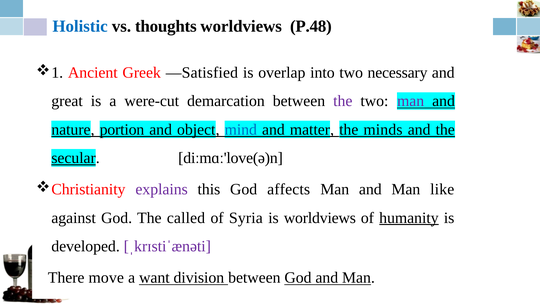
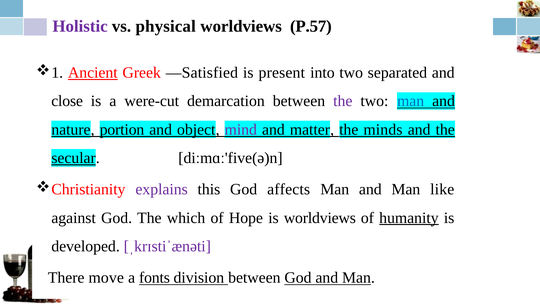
Holistic colour: blue -> purple
thoughts: thoughts -> physical
P.48: P.48 -> P.57
Ancient underline: none -> present
overlap: overlap -> present
necessary: necessary -> separated
great: great -> close
man at (411, 101) colour: purple -> blue
mind colour: blue -> purple
diːmɑː'love(ə)n: diːmɑː'love(ə)n -> diːmɑː'five(ə)n
called: called -> which
Syria: Syria -> Hope
want: want -> fonts
